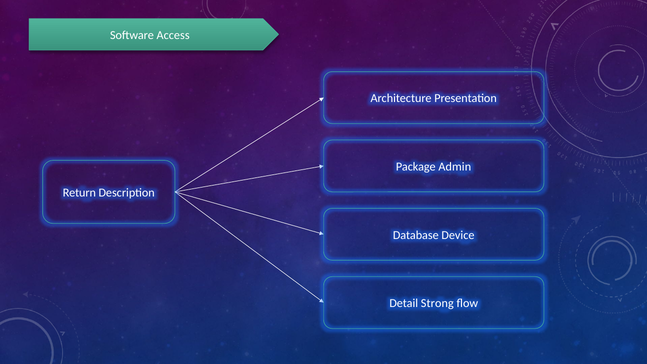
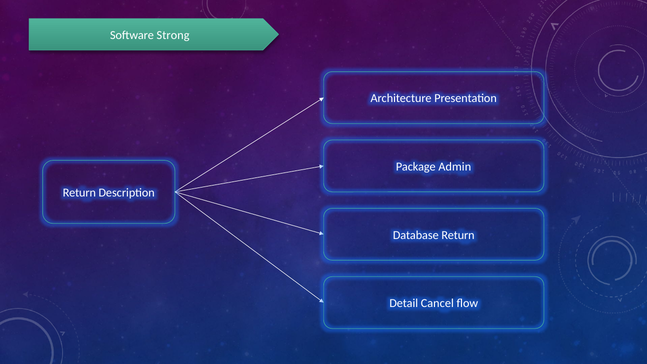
Access: Access -> Strong
Database Device: Device -> Return
Strong: Strong -> Cancel
